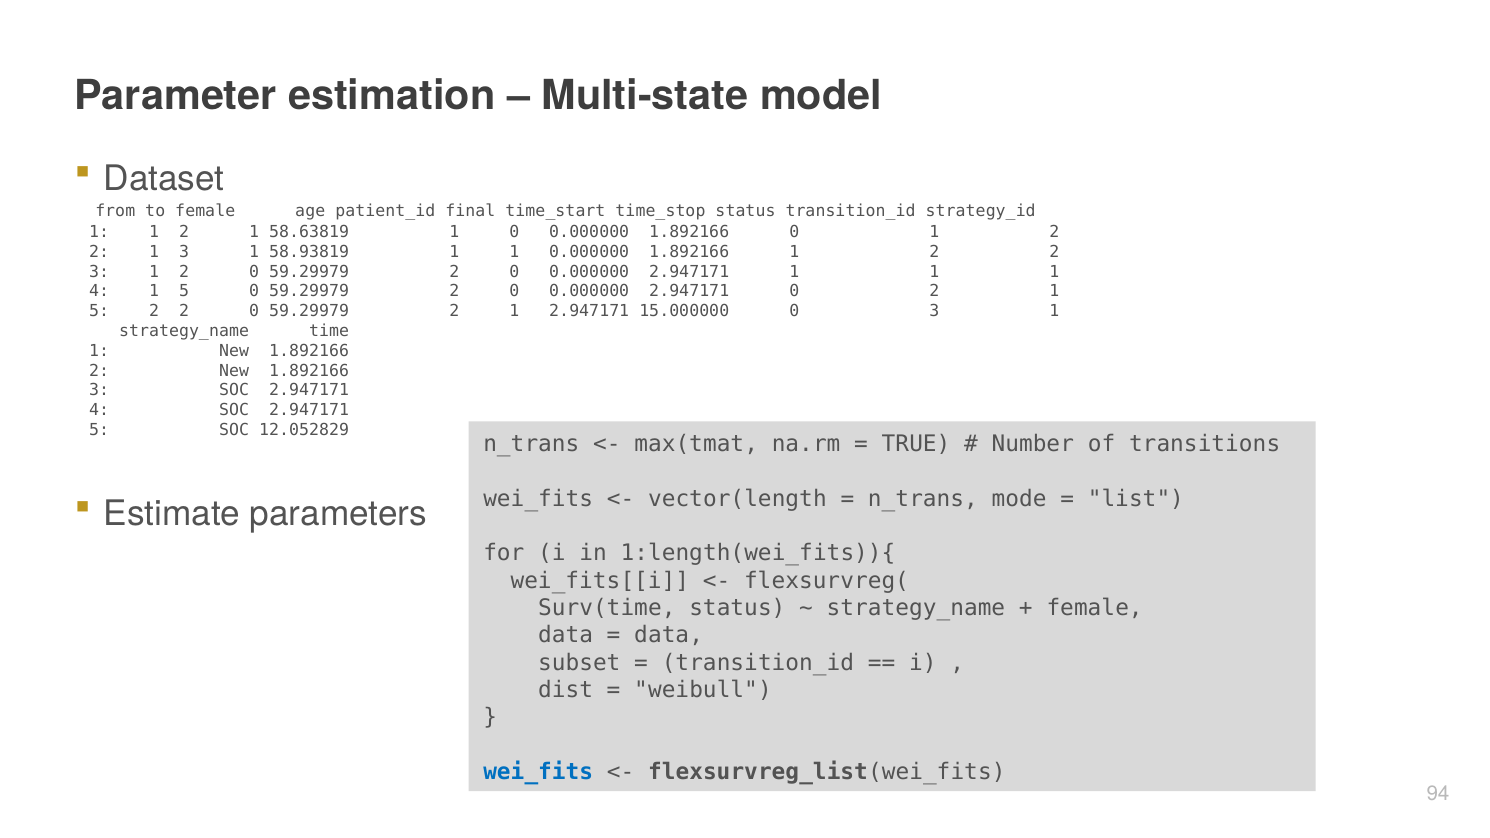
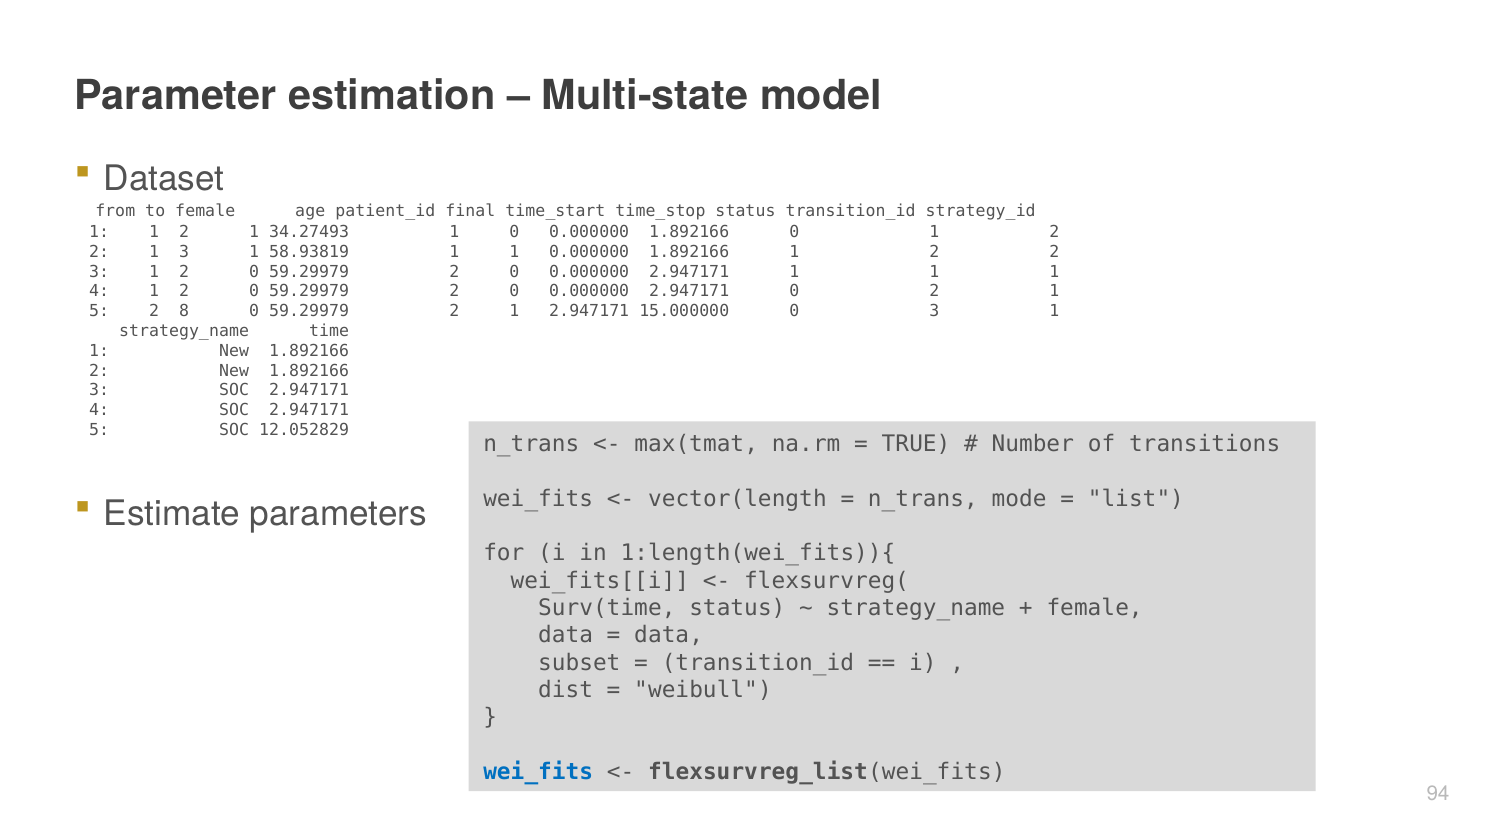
58.63819: 58.63819 -> 34.27493
4 1 5: 5 -> 2
5 2 2: 2 -> 8
